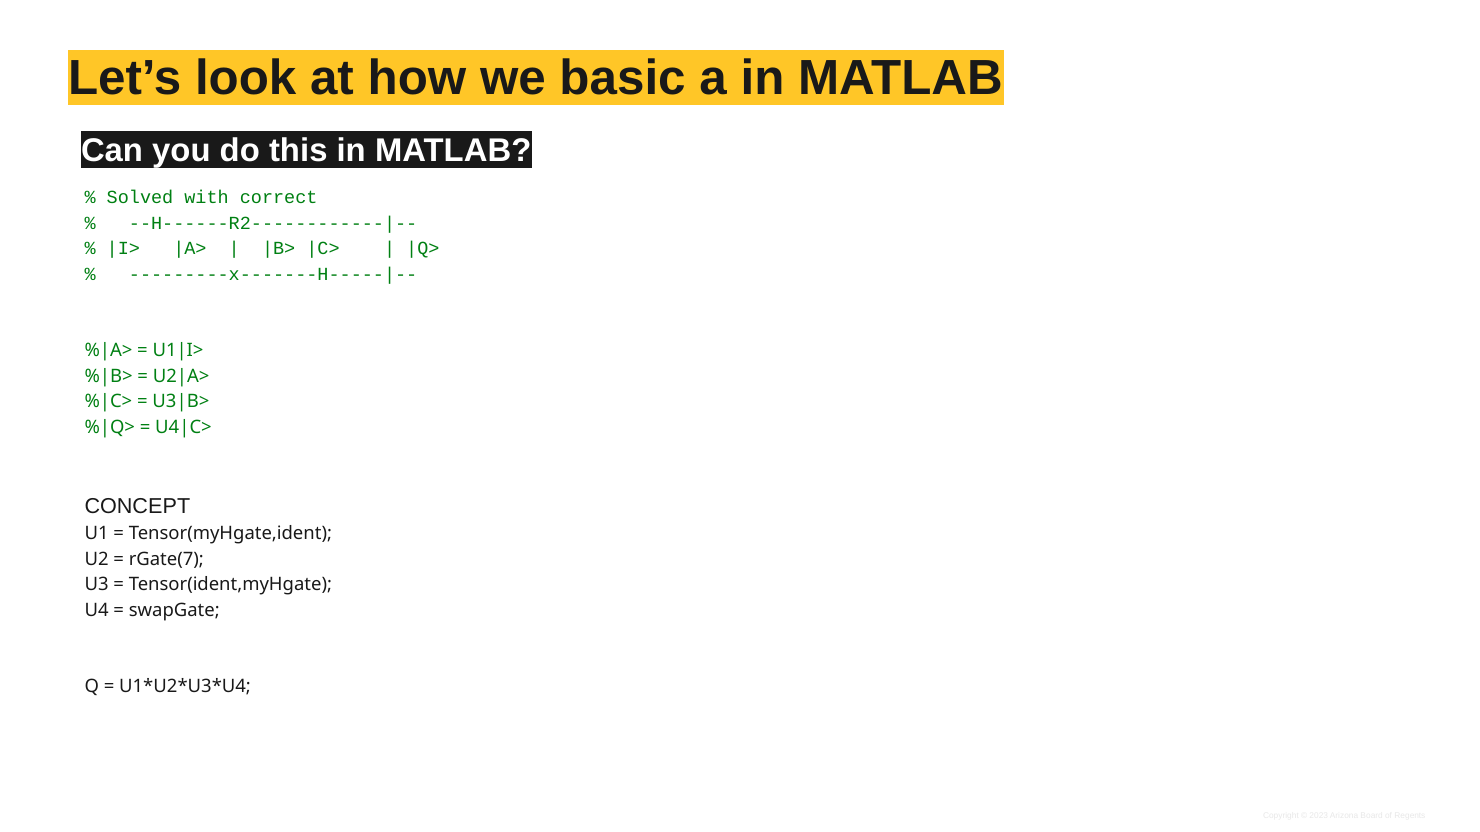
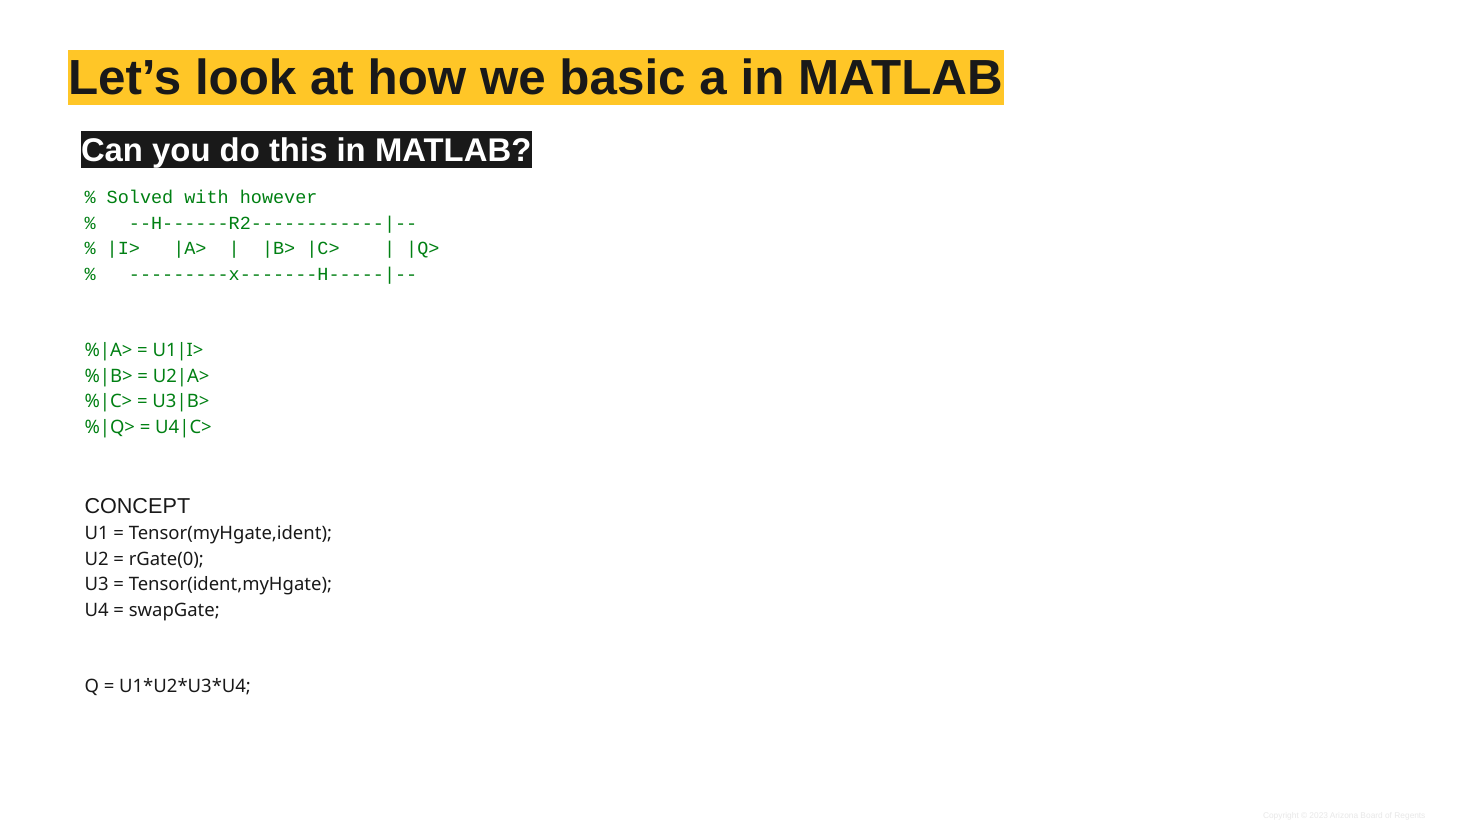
correct: correct -> however
rGate(7: rGate(7 -> rGate(0
